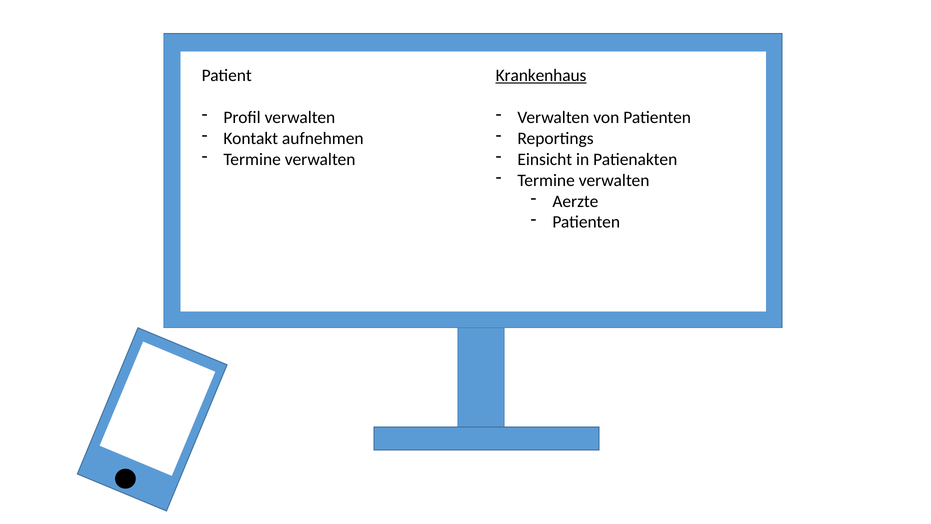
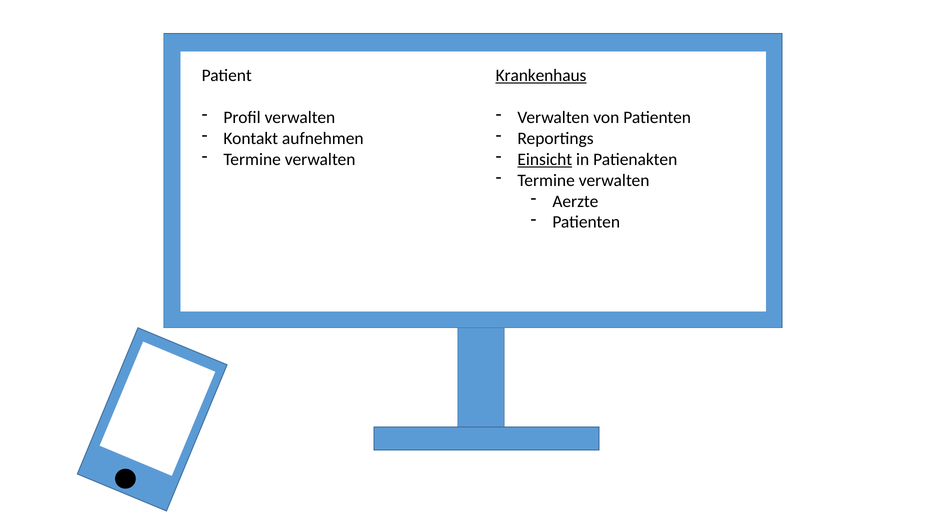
Einsicht underline: none -> present
